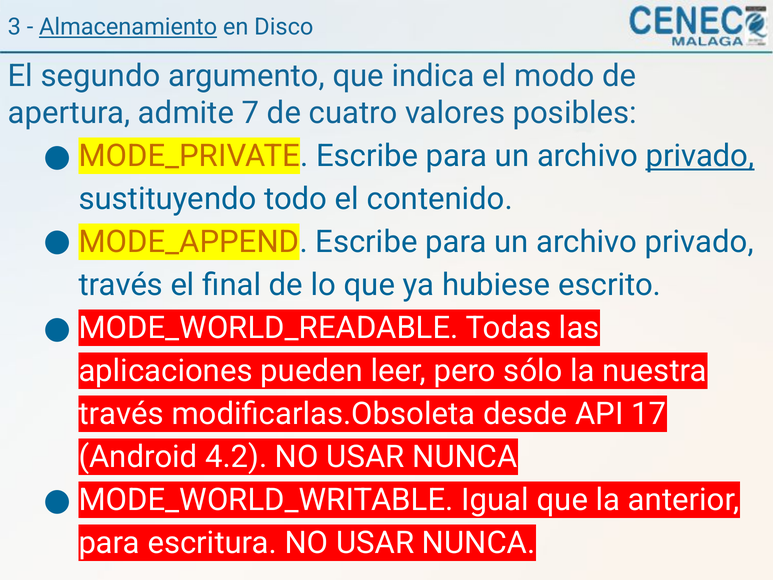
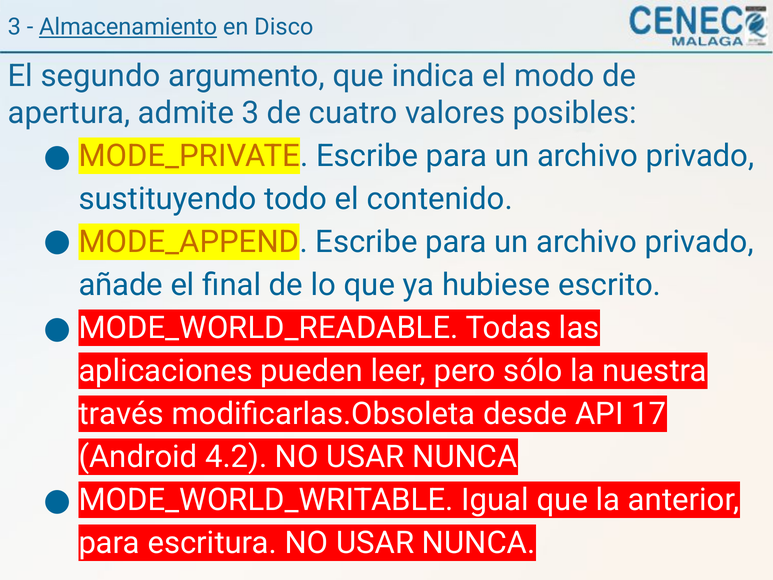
admite 7: 7 -> 3
privado at (700, 156) underline: present -> none
través at (121, 285): través -> añade
